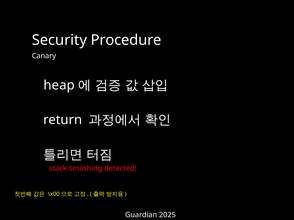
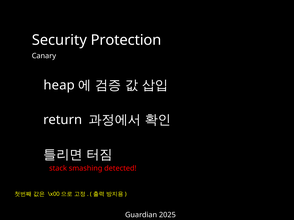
Procedure: Procedure -> Protection
